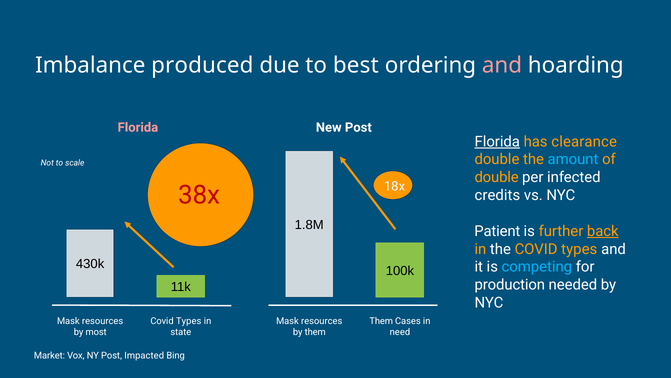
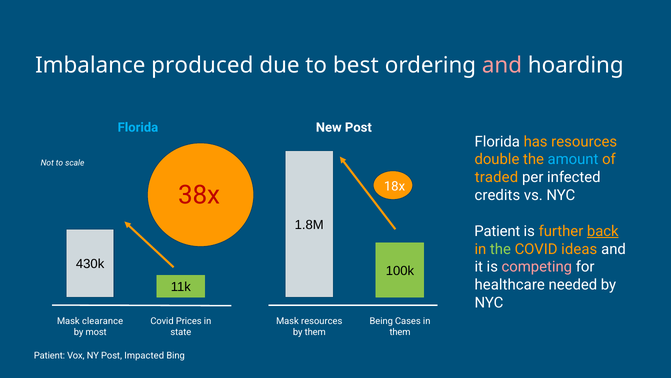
Florida at (138, 127) colour: pink -> light blue
Florida at (497, 141) underline: present -> none
has clearance: clearance -> resources
double at (497, 177): double -> traded
the at (500, 249) colour: white -> light green
types at (579, 249): types -> ideas
competing colour: light blue -> pink
production: production -> healthcare
resources at (103, 321): resources -> clearance
Types at (189, 321): Types -> Prices
Them at (381, 321): Them -> Being
need at (400, 332): need -> them
Market at (49, 355): Market -> Patient
